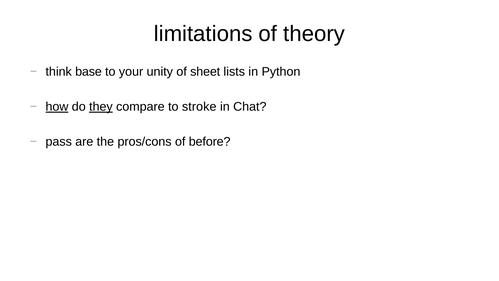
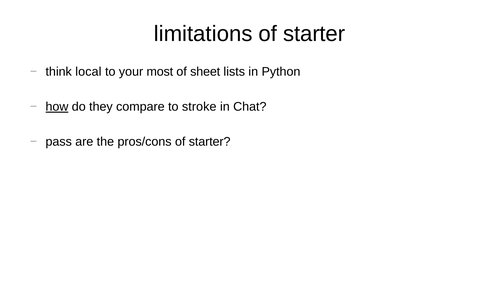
limitations of theory: theory -> starter
base: base -> local
unity: unity -> most
they underline: present -> none
pros/cons of before: before -> starter
